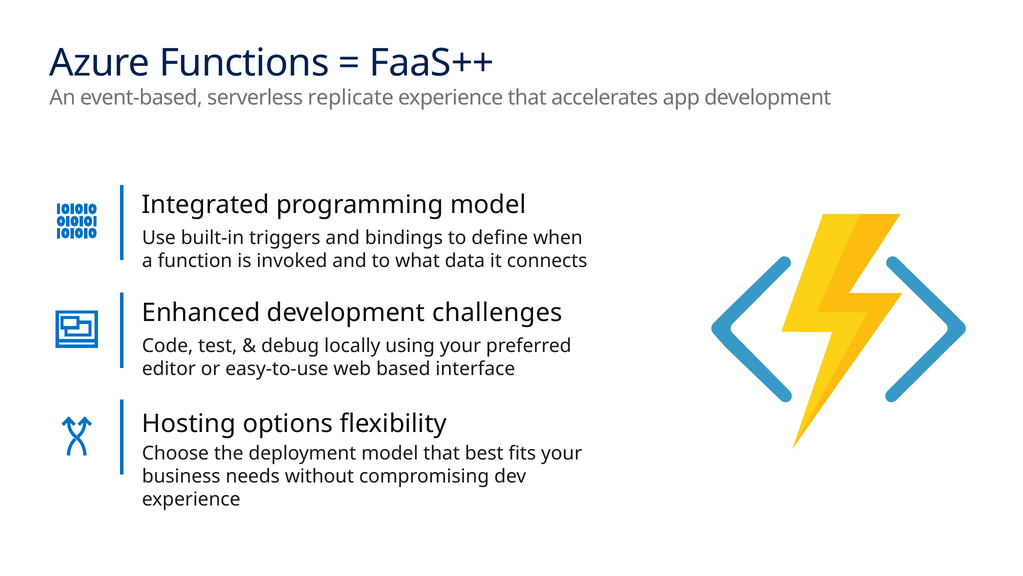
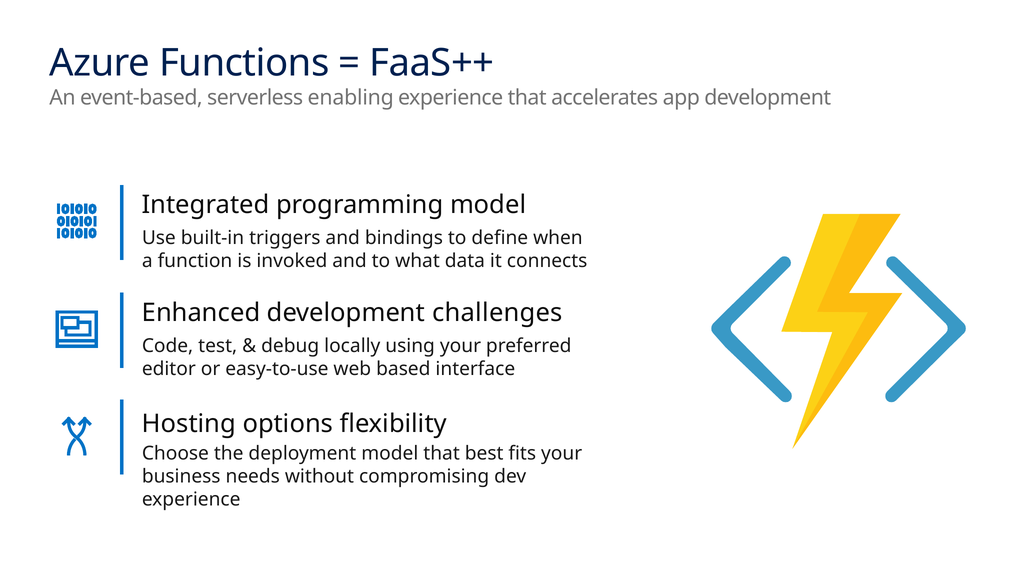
replicate: replicate -> enabling
